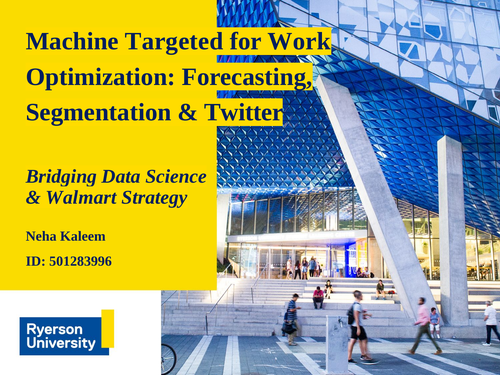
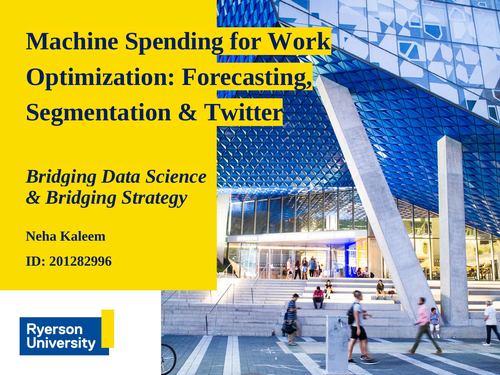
Targeted: Targeted -> Spending
Walmart at (81, 197): Walmart -> Bridging
501283996: 501283996 -> 201282996
